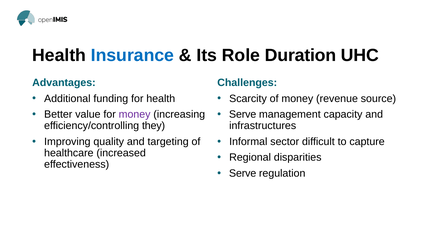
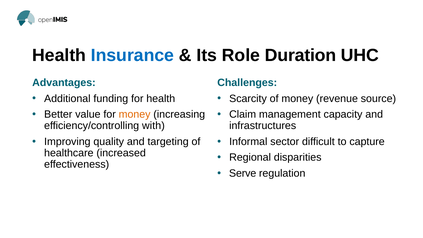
money at (135, 114) colour: purple -> orange
Serve at (243, 114): Serve -> Claim
they: they -> with
